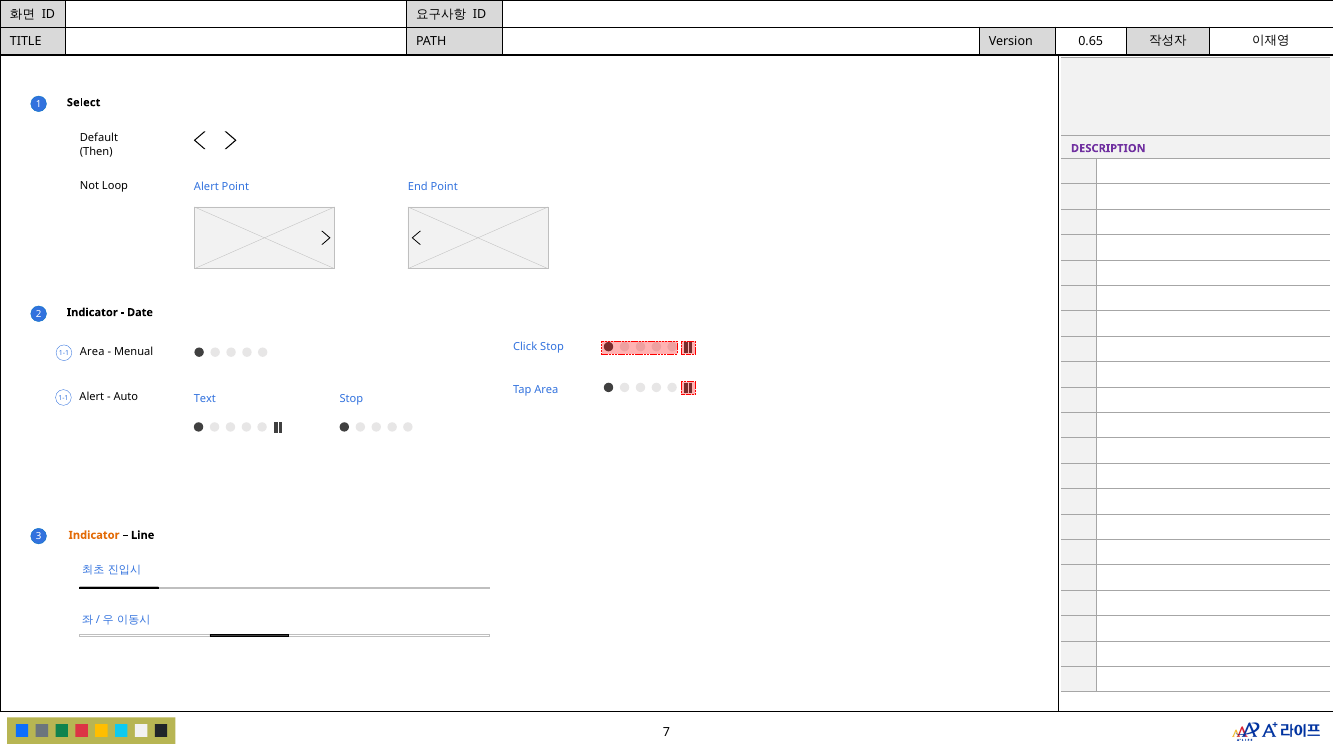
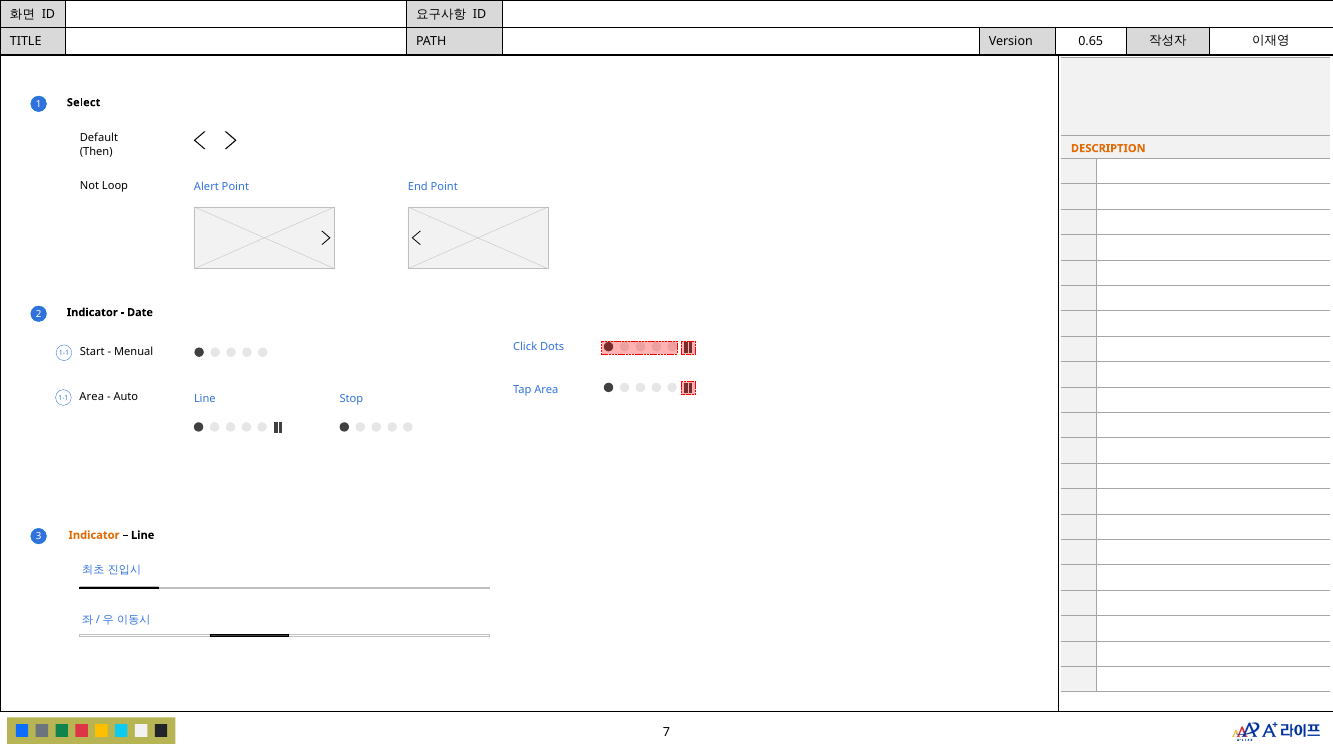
DESCRIPTION colour: purple -> orange
Click Stop: Stop -> Dots
1-1 Area: Area -> Start
Text at (205, 399): Text -> Line
1-1 Alert: Alert -> Area
